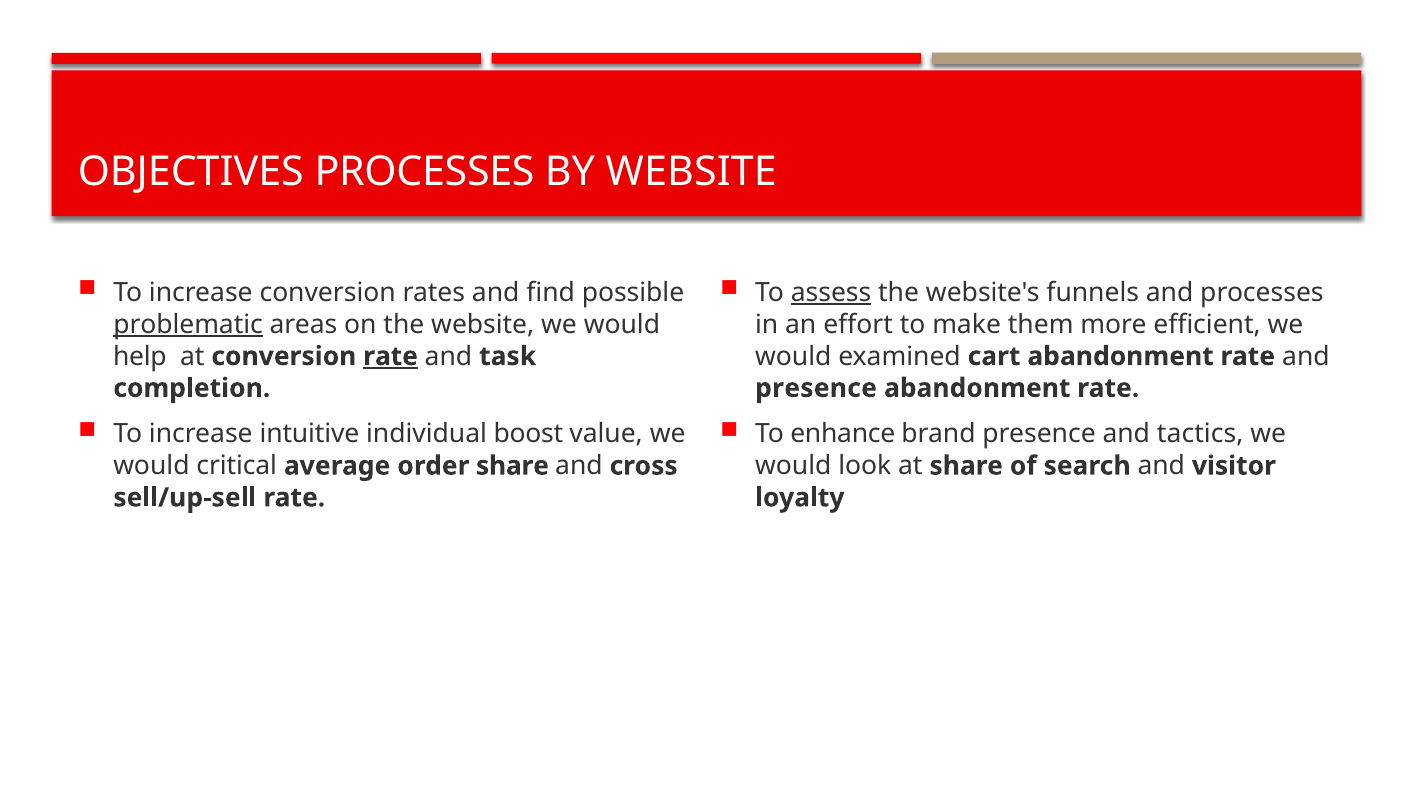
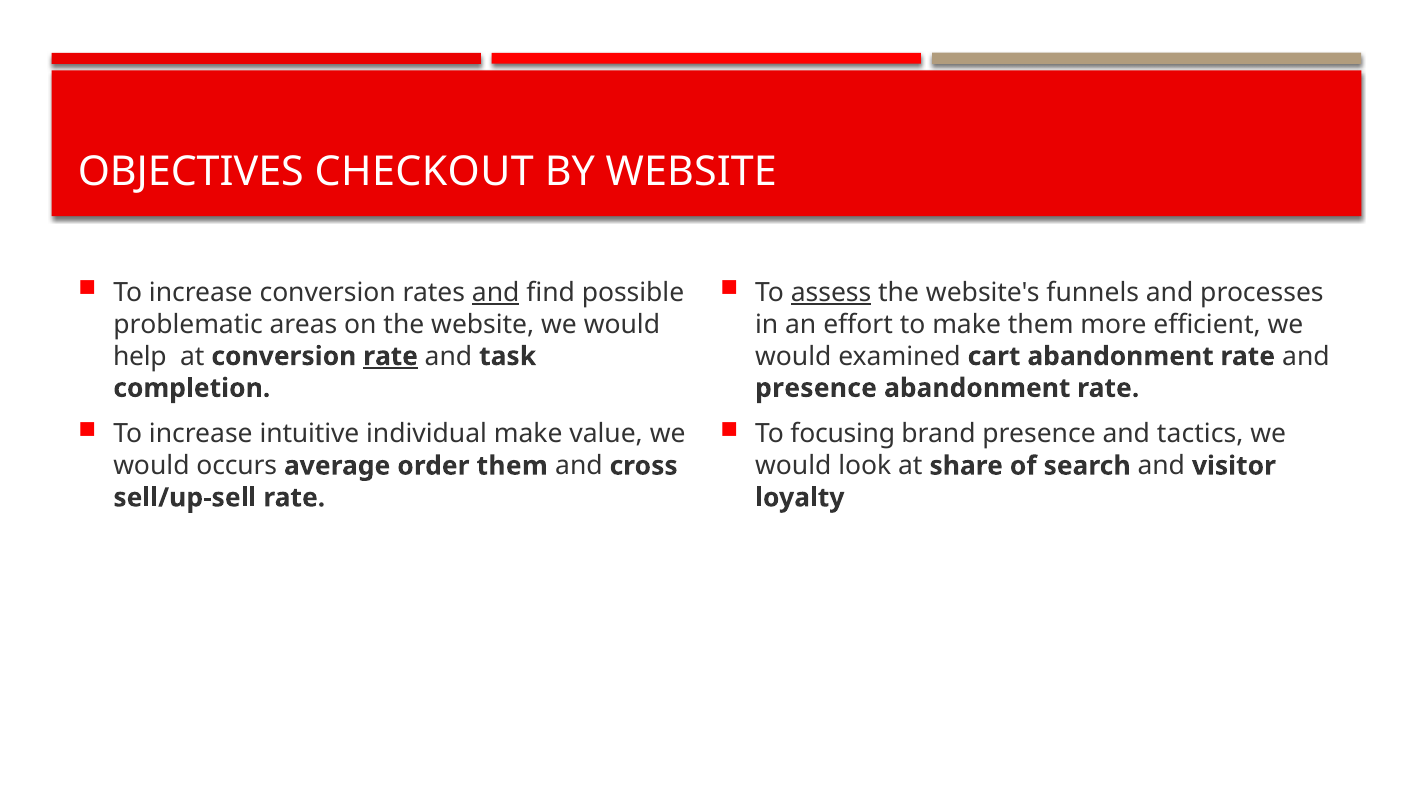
OBJECTIVES PROCESSES: PROCESSES -> CHECKOUT
and at (496, 293) underline: none -> present
problematic underline: present -> none
individual boost: boost -> make
enhance: enhance -> focusing
critical: critical -> occurs
order share: share -> them
